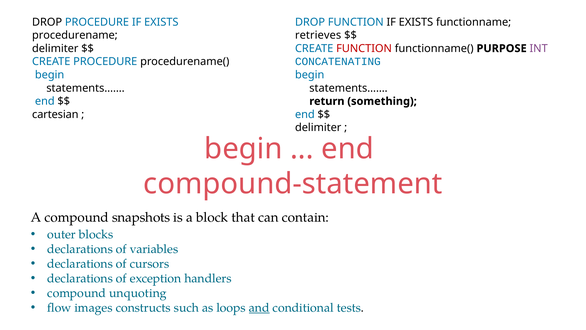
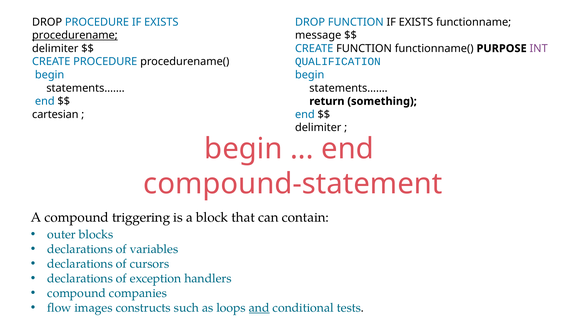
procedurename underline: none -> present
retrieves: retrieves -> message
FUNCTION at (364, 48) colour: red -> black
CONCATENATING: CONCATENATING -> QUALIFICATION
snapshots: snapshots -> triggering
unquoting: unquoting -> companies
